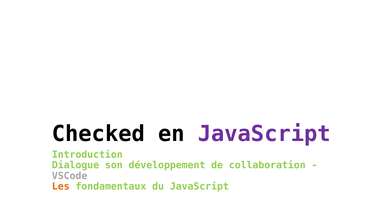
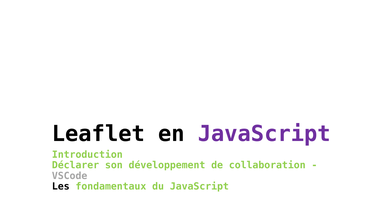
Checked: Checked -> Leaflet
Dialogue: Dialogue -> Déclarer
Les colour: orange -> black
